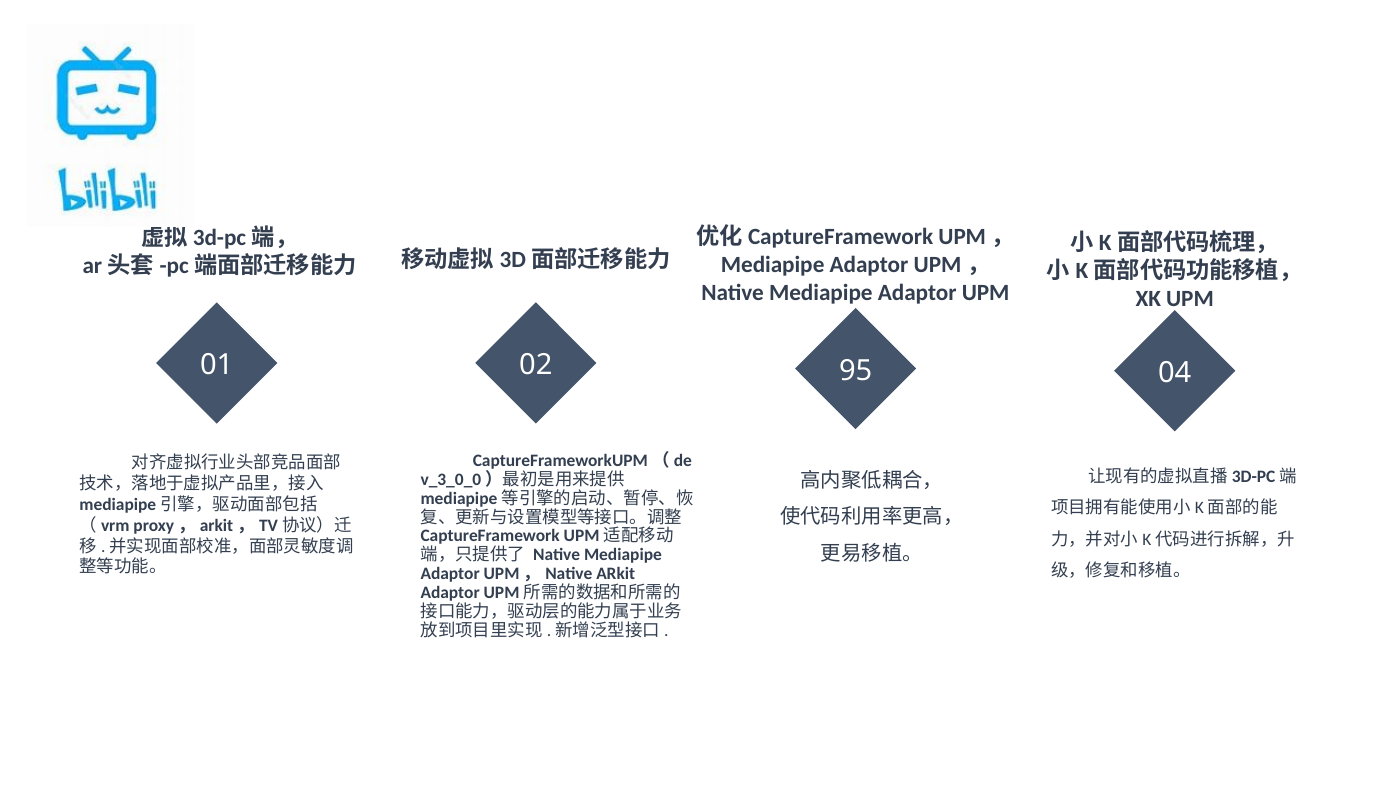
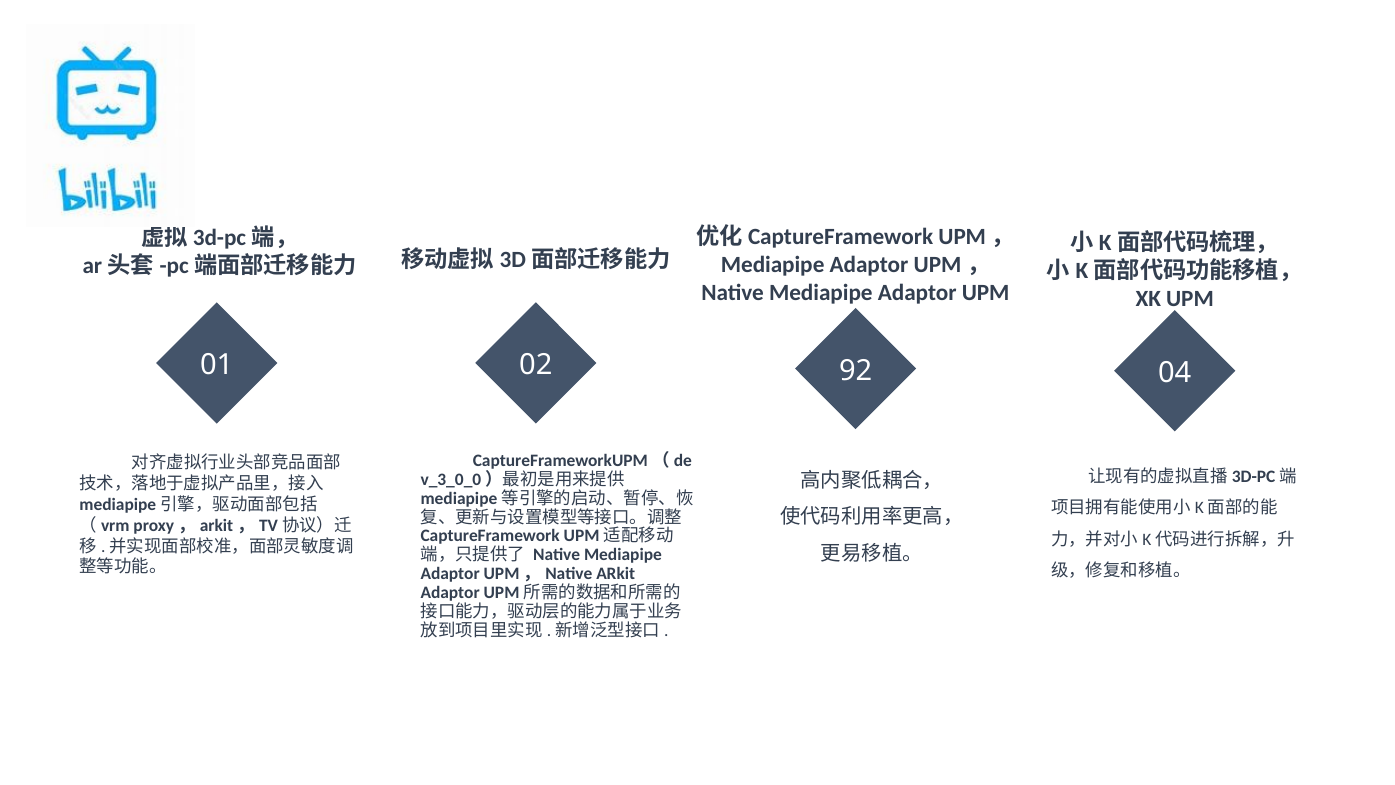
95: 95 -> 92
